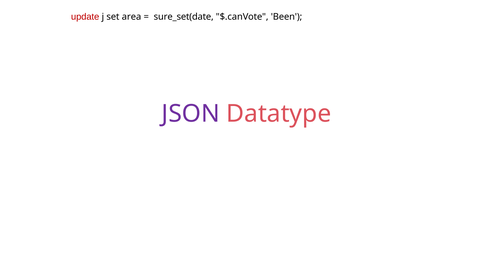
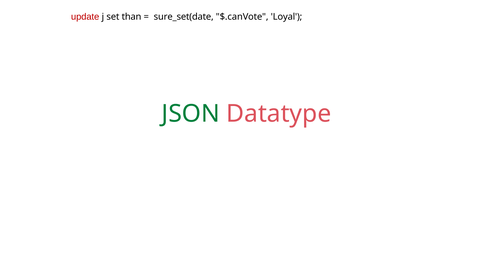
area: area -> than
Been: Been -> Loyal
JSON colour: purple -> green
